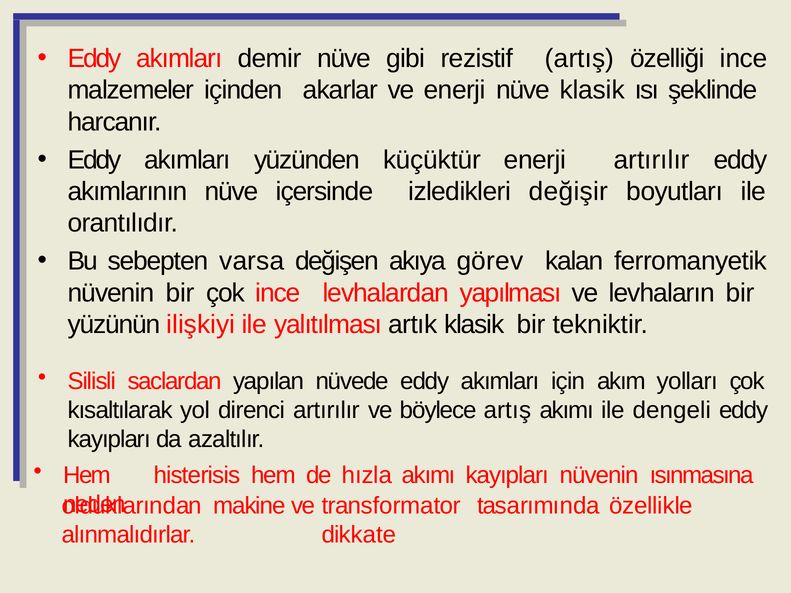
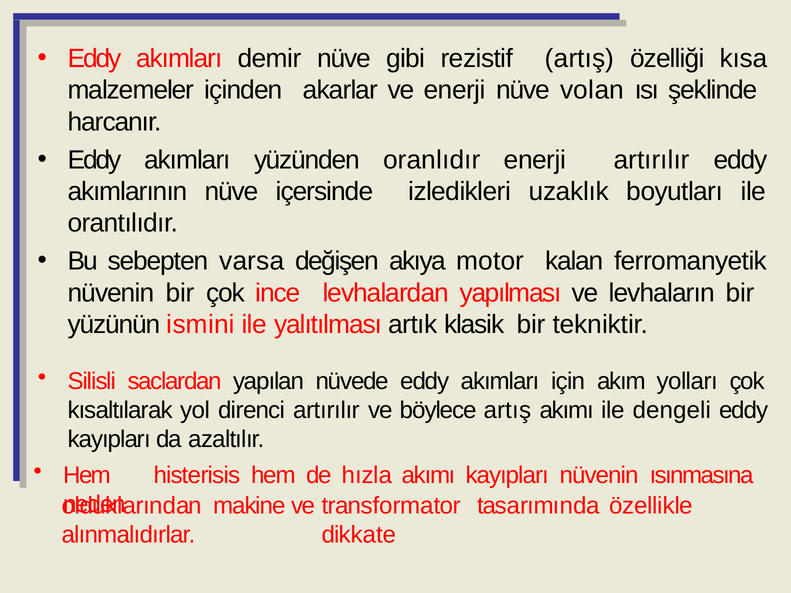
özelliği ince: ince -> kısa
nüve klasik: klasik -> volan
küçüktür: küçüktür -> oranlıdır
değişir: değişir -> uzaklık
görev: görev -> motor
ilişkiyi: ilişkiyi -> ismini
